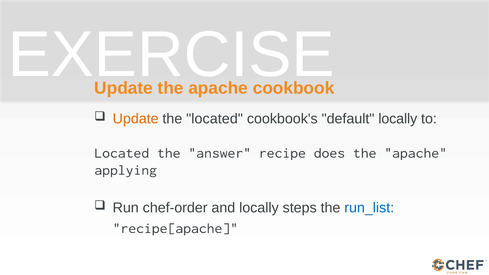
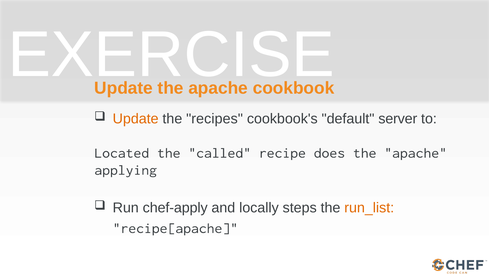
the located: located -> recipes
default locally: locally -> server
answer: answer -> called
chef-order: chef-order -> chef-apply
run_list colour: blue -> orange
